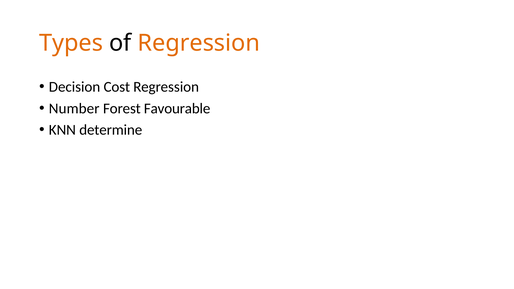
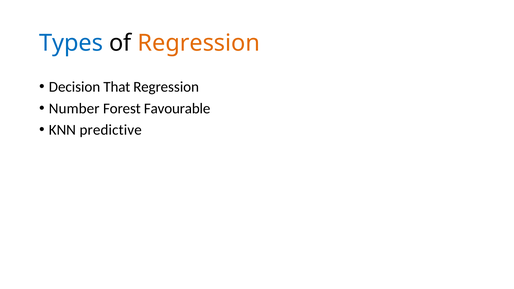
Types colour: orange -> blue
Cost: Cost -> That
determine: determine -> predictive
